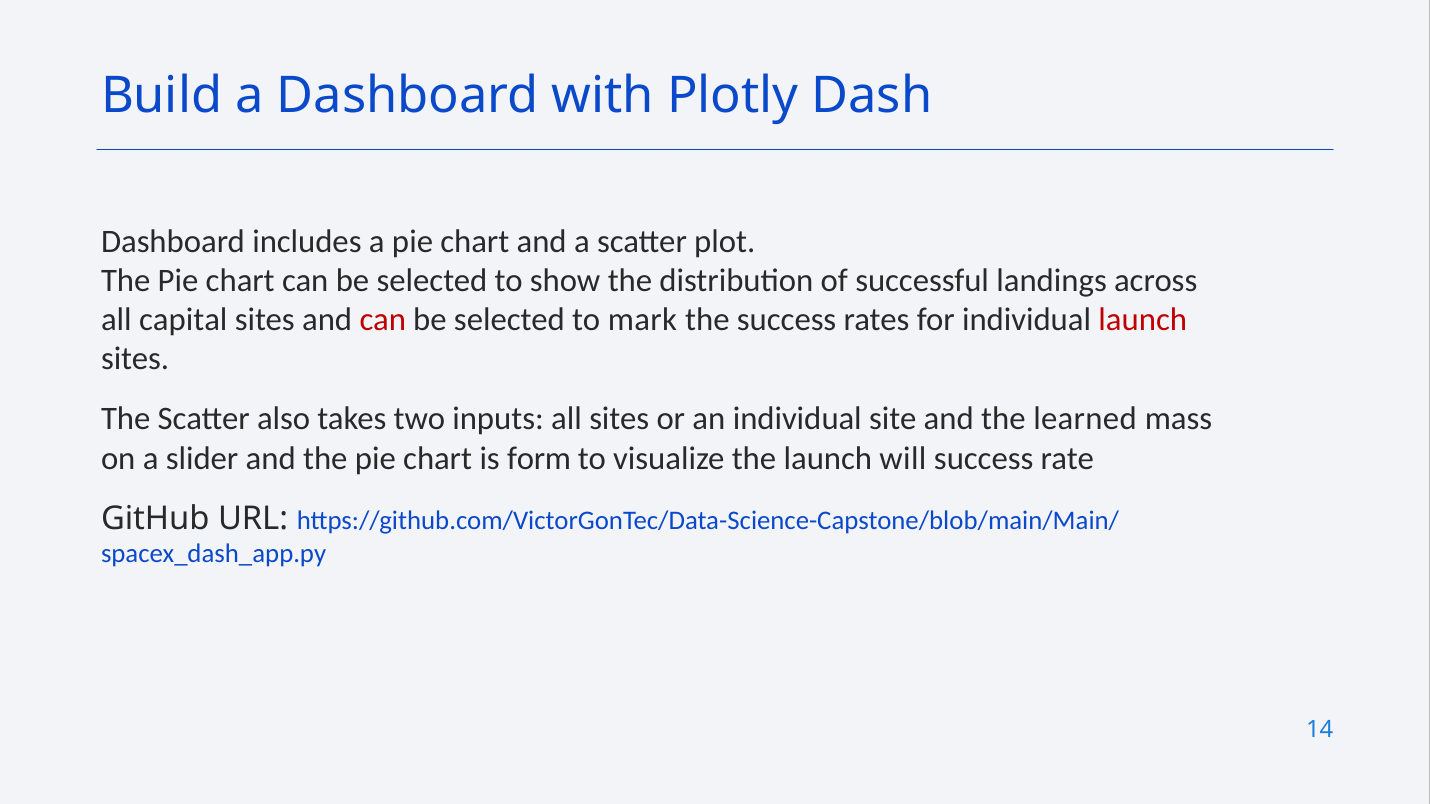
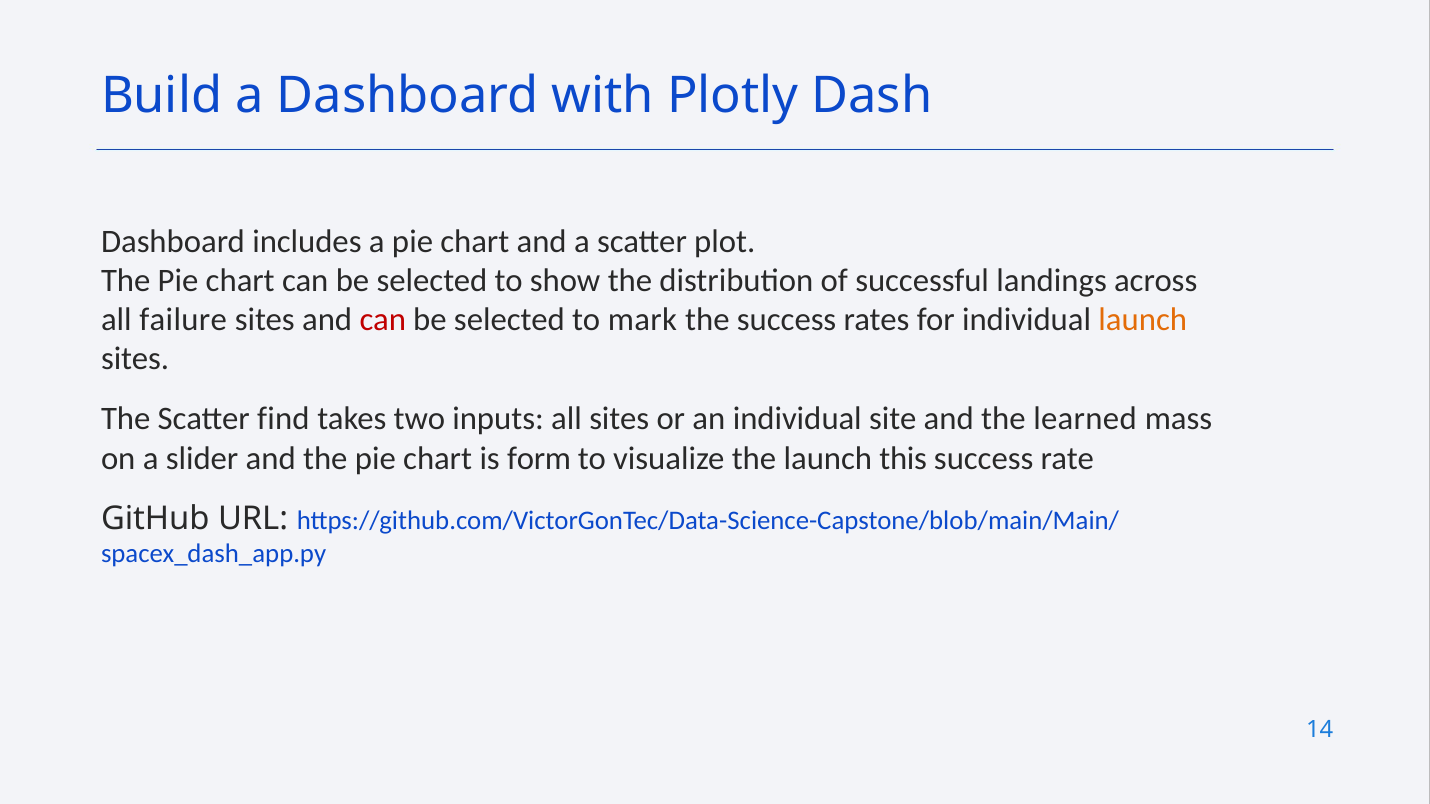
capital: capital -> failure
launch at (1143, 320) colour: red -> orange
also: also -> find
will: will -> this
